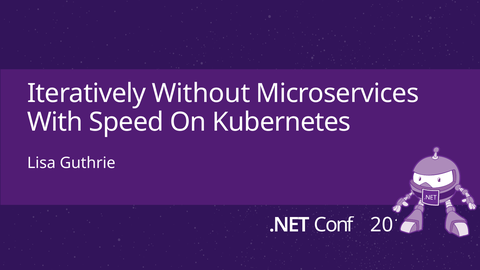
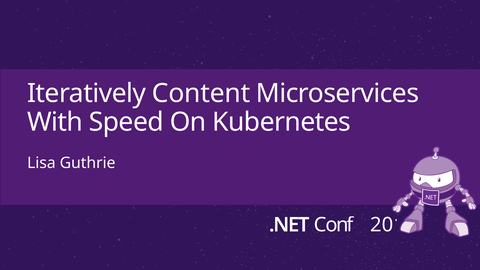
Without: Without -> Content
